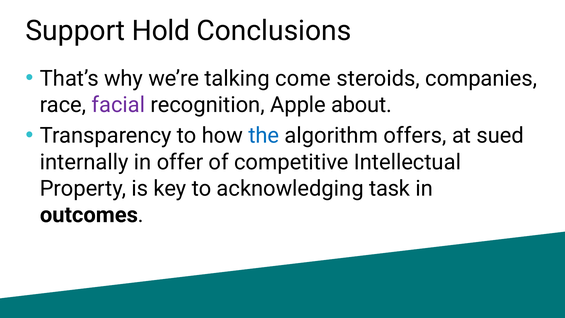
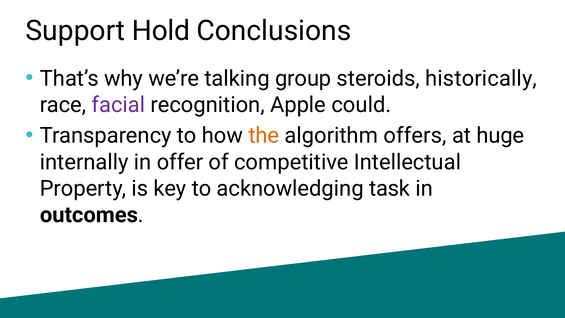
come: come -> group
companies: companies -> historically
about: about -> could
the colour: blue -> orange
sued: sued -> huge
